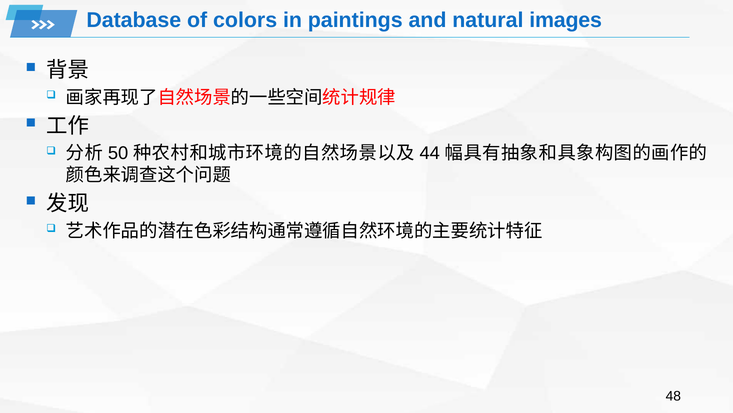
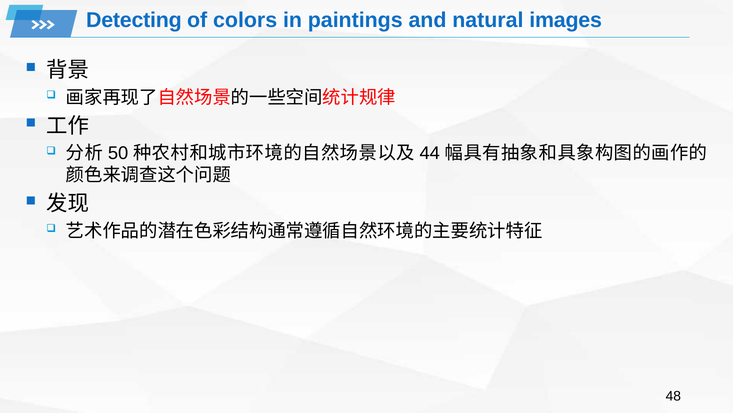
Database: Database -> Detecting
